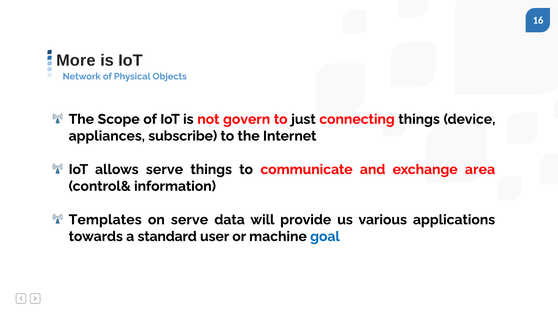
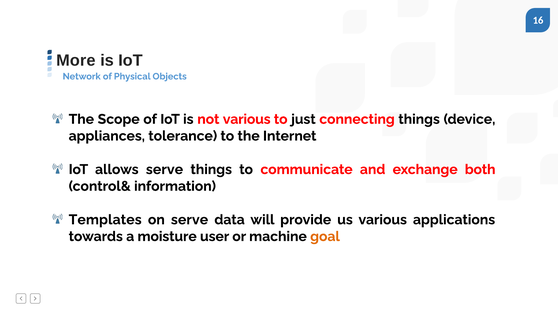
not govern: govern -> various
subscribe: subscribe -> tolerance
area: area -> both
standard: standard -> moisture
goal colour: blue -> orange
